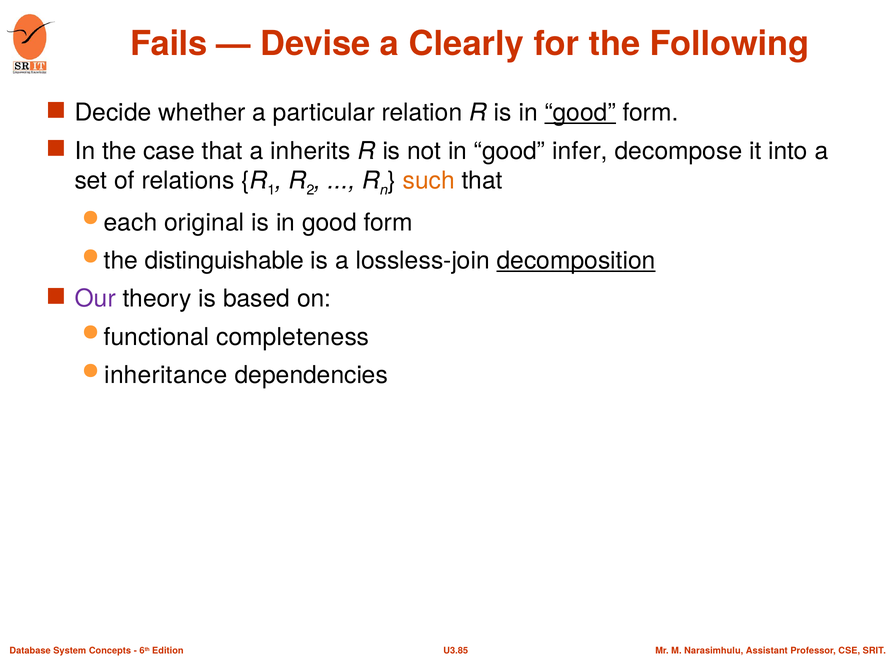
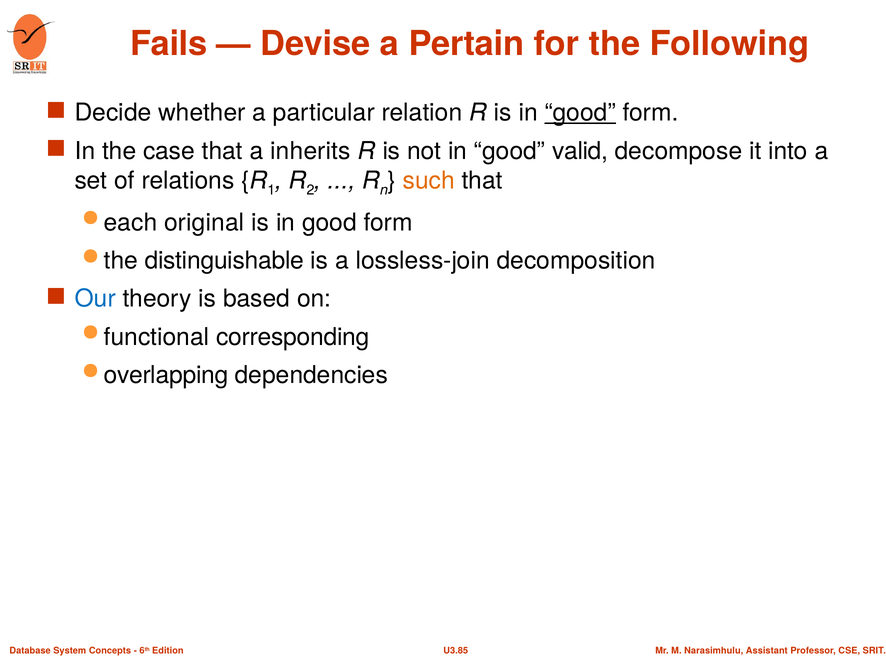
Clearly: Clearly -> Pertain
infer: infer -> valid
decomposition underline: present -> none
Our colour: purple -> blue
completeness: completeness -> corresponding
inheritance: inheritance -> overlapping
